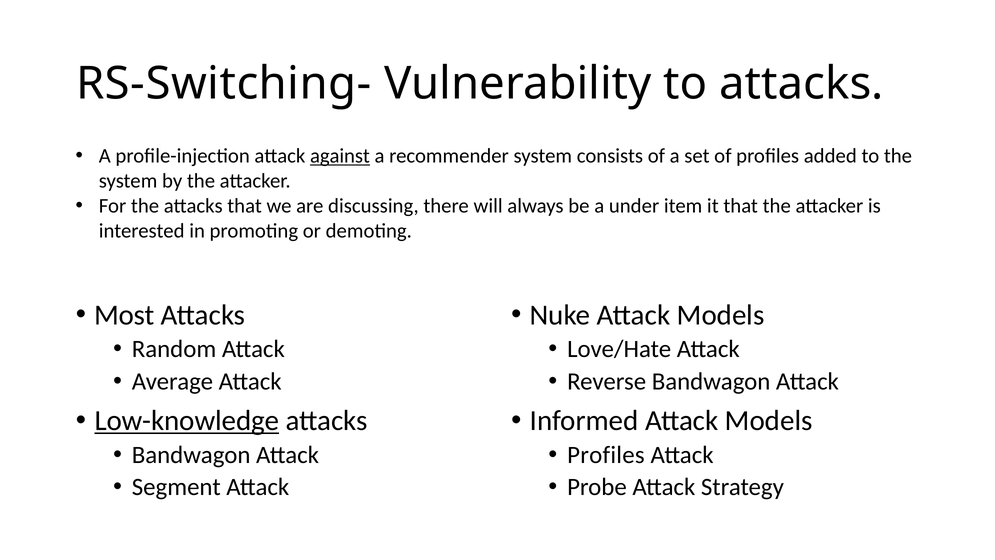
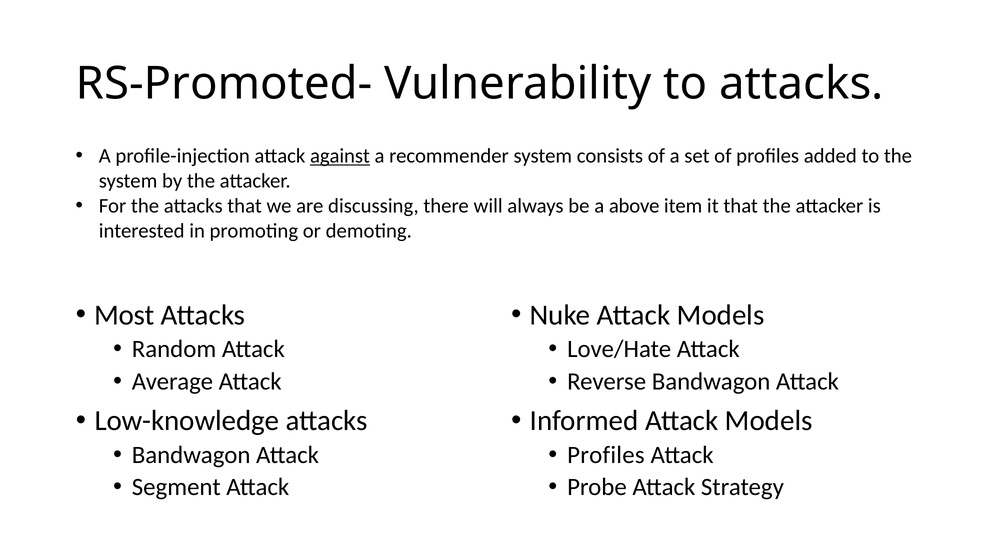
RS-Switching-: RS-Switching- -> RS-Promoted-
under: under -> above
Low-knowledge underline: present -> none
